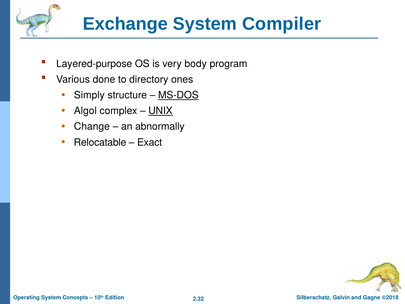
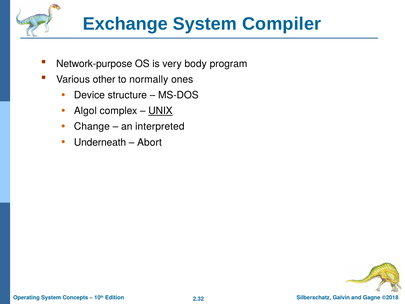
Layered-purpose: Layered-purpose -> Network-purpose
done: done -> other
directory: directory -> normally
Simply: Simply -> Device
MS-DOS underline: present -> none
abnormally: abnormally -> interpreted
Relocatable: Relocatable -> Underneath
Exact: Exact -> Abort
